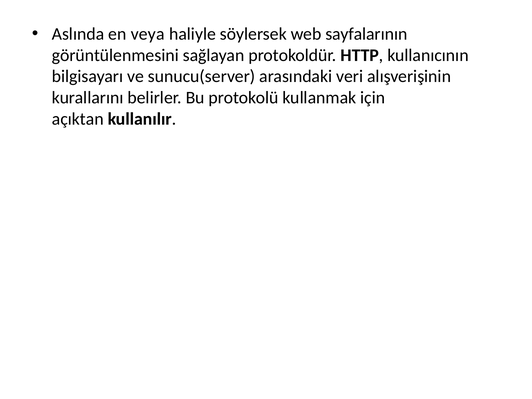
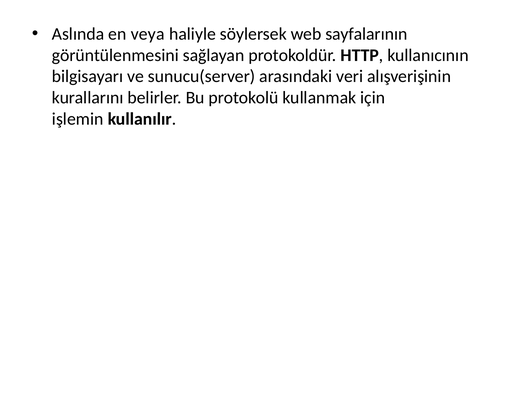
açıktan: açıktan -> işlemin
